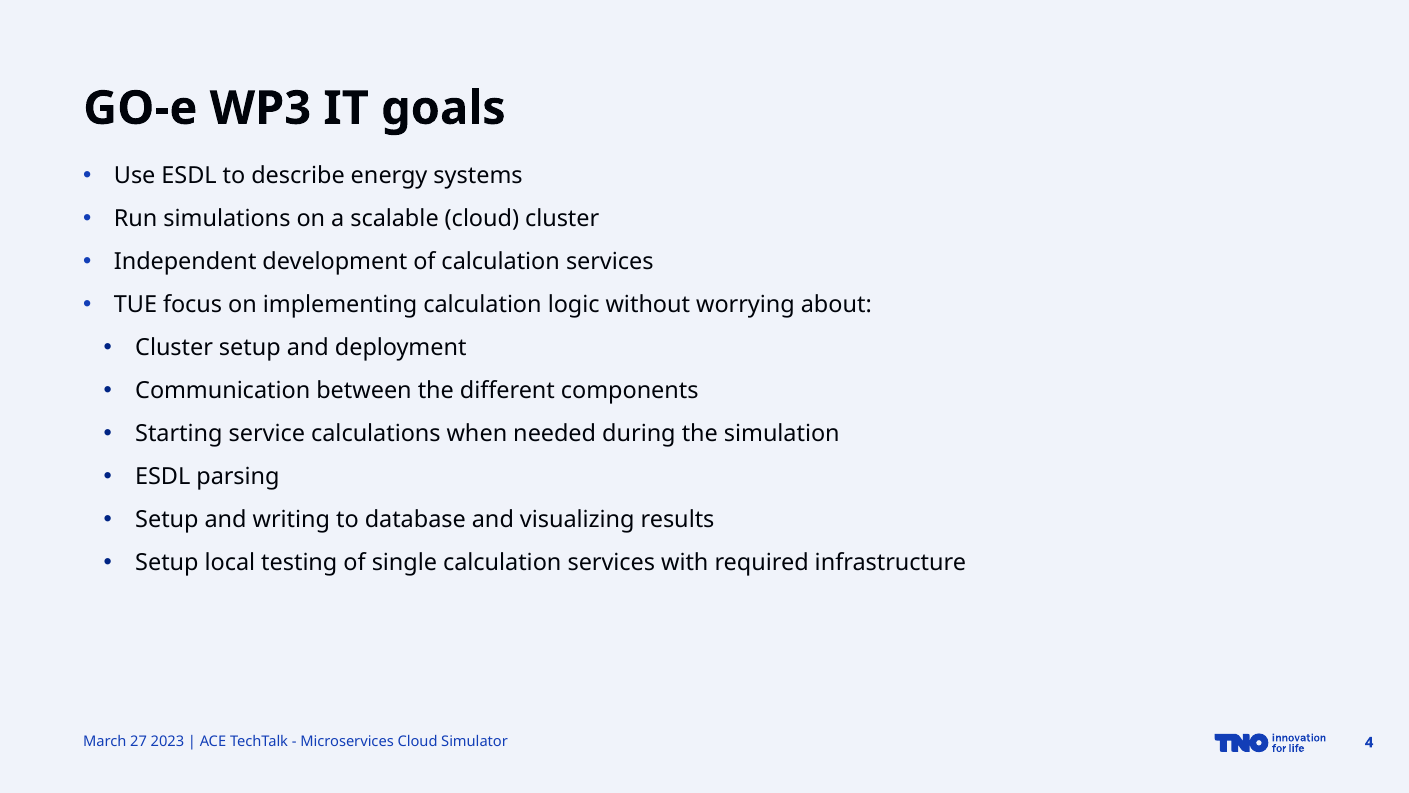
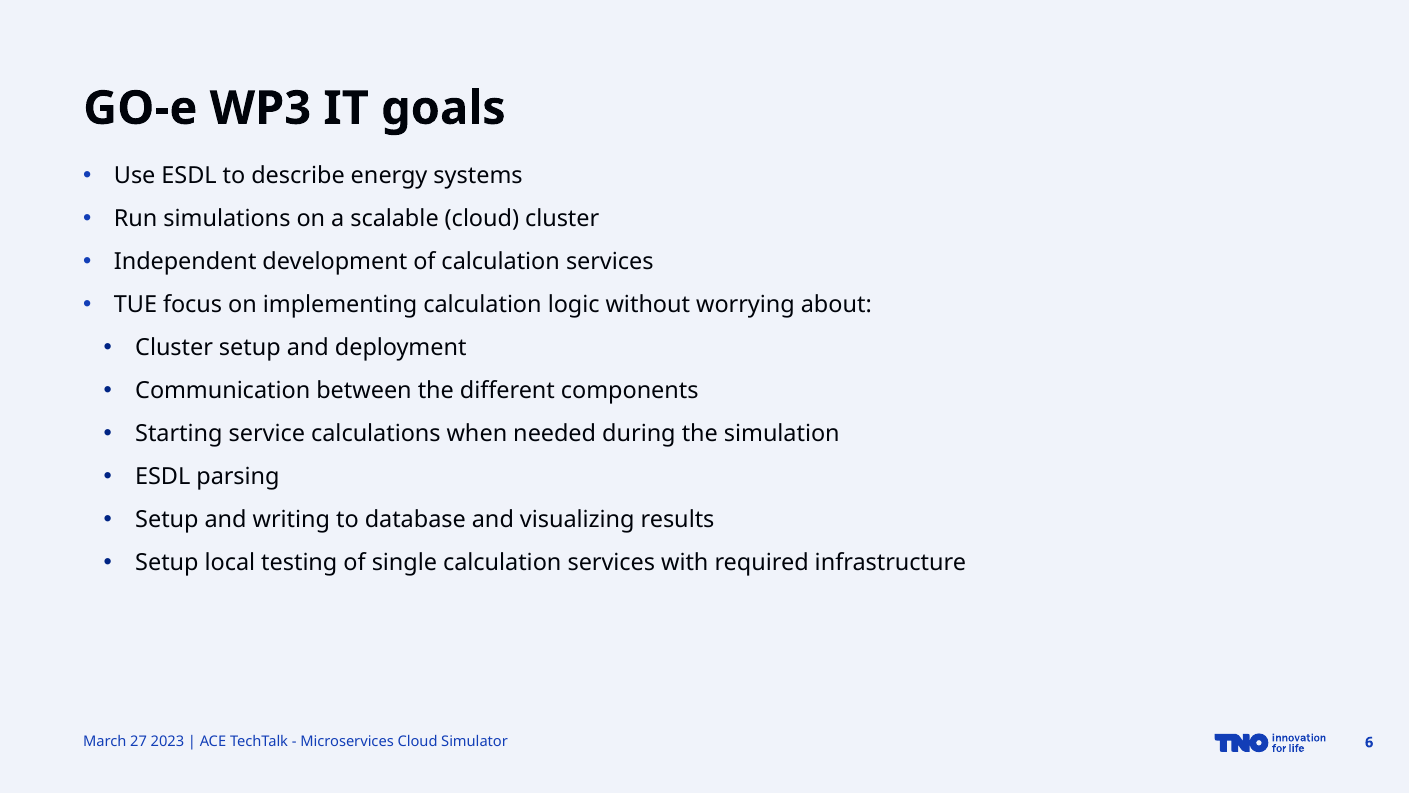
4: 4 -> 6
